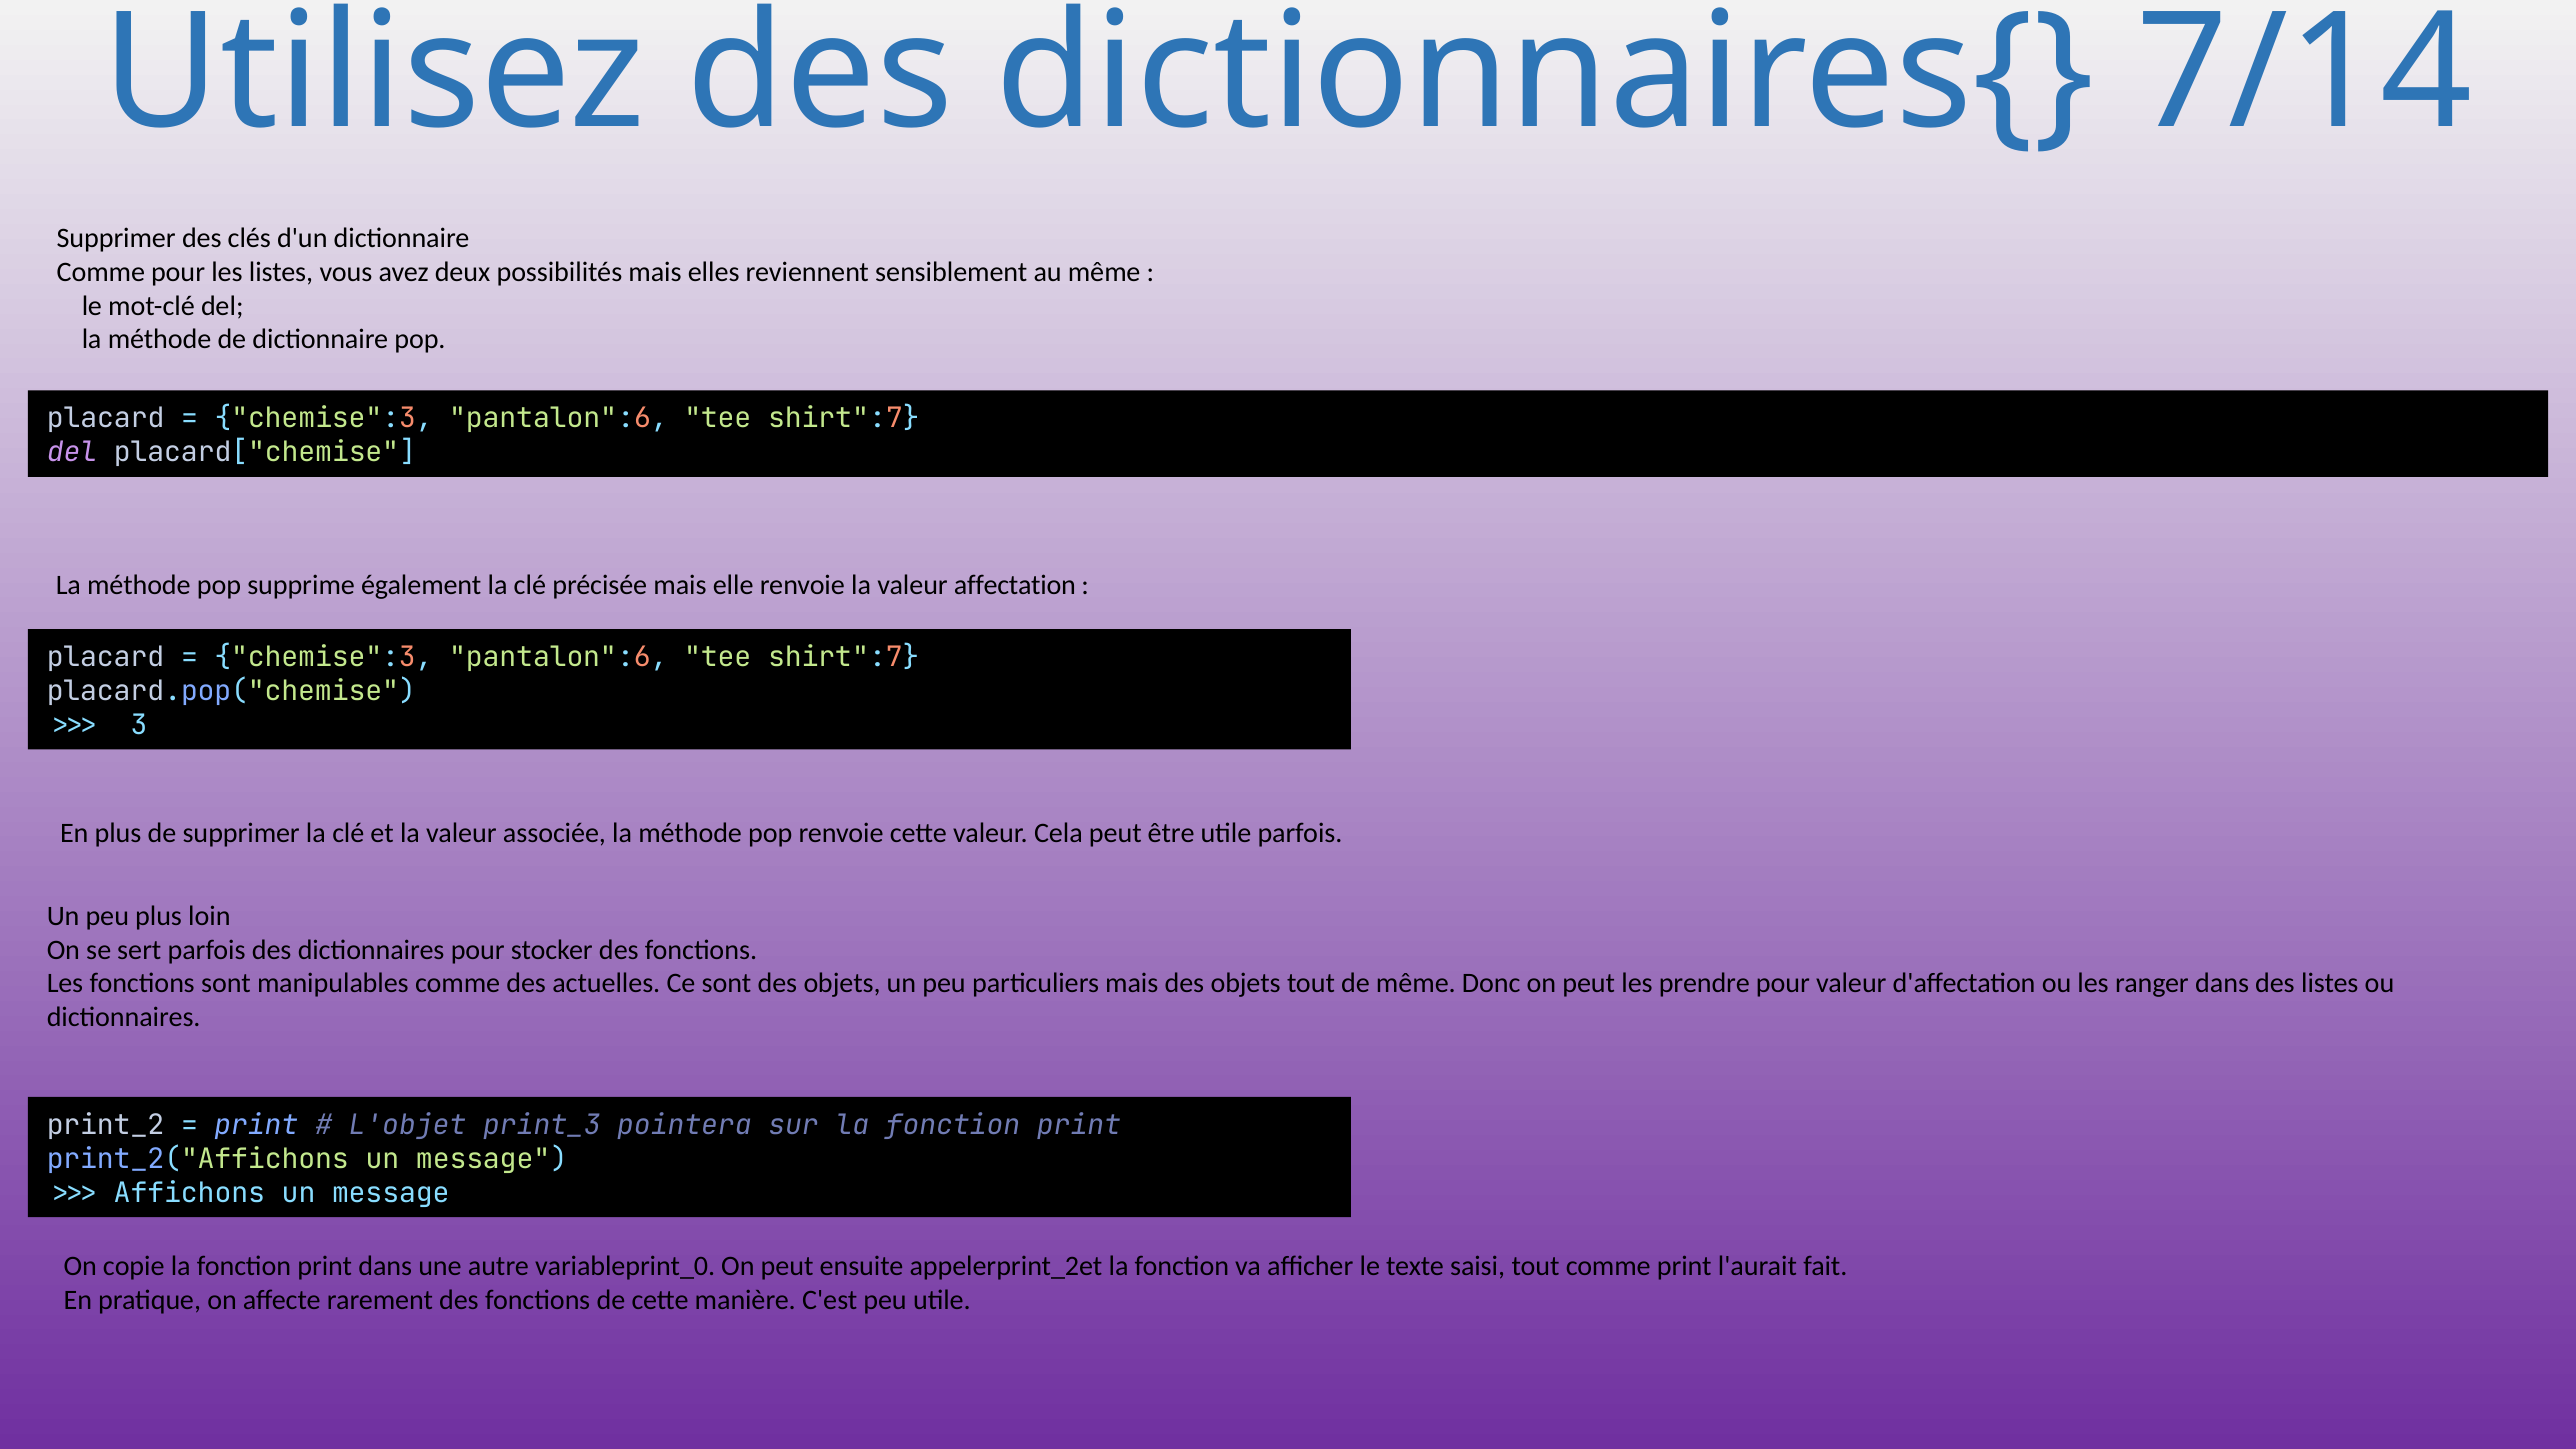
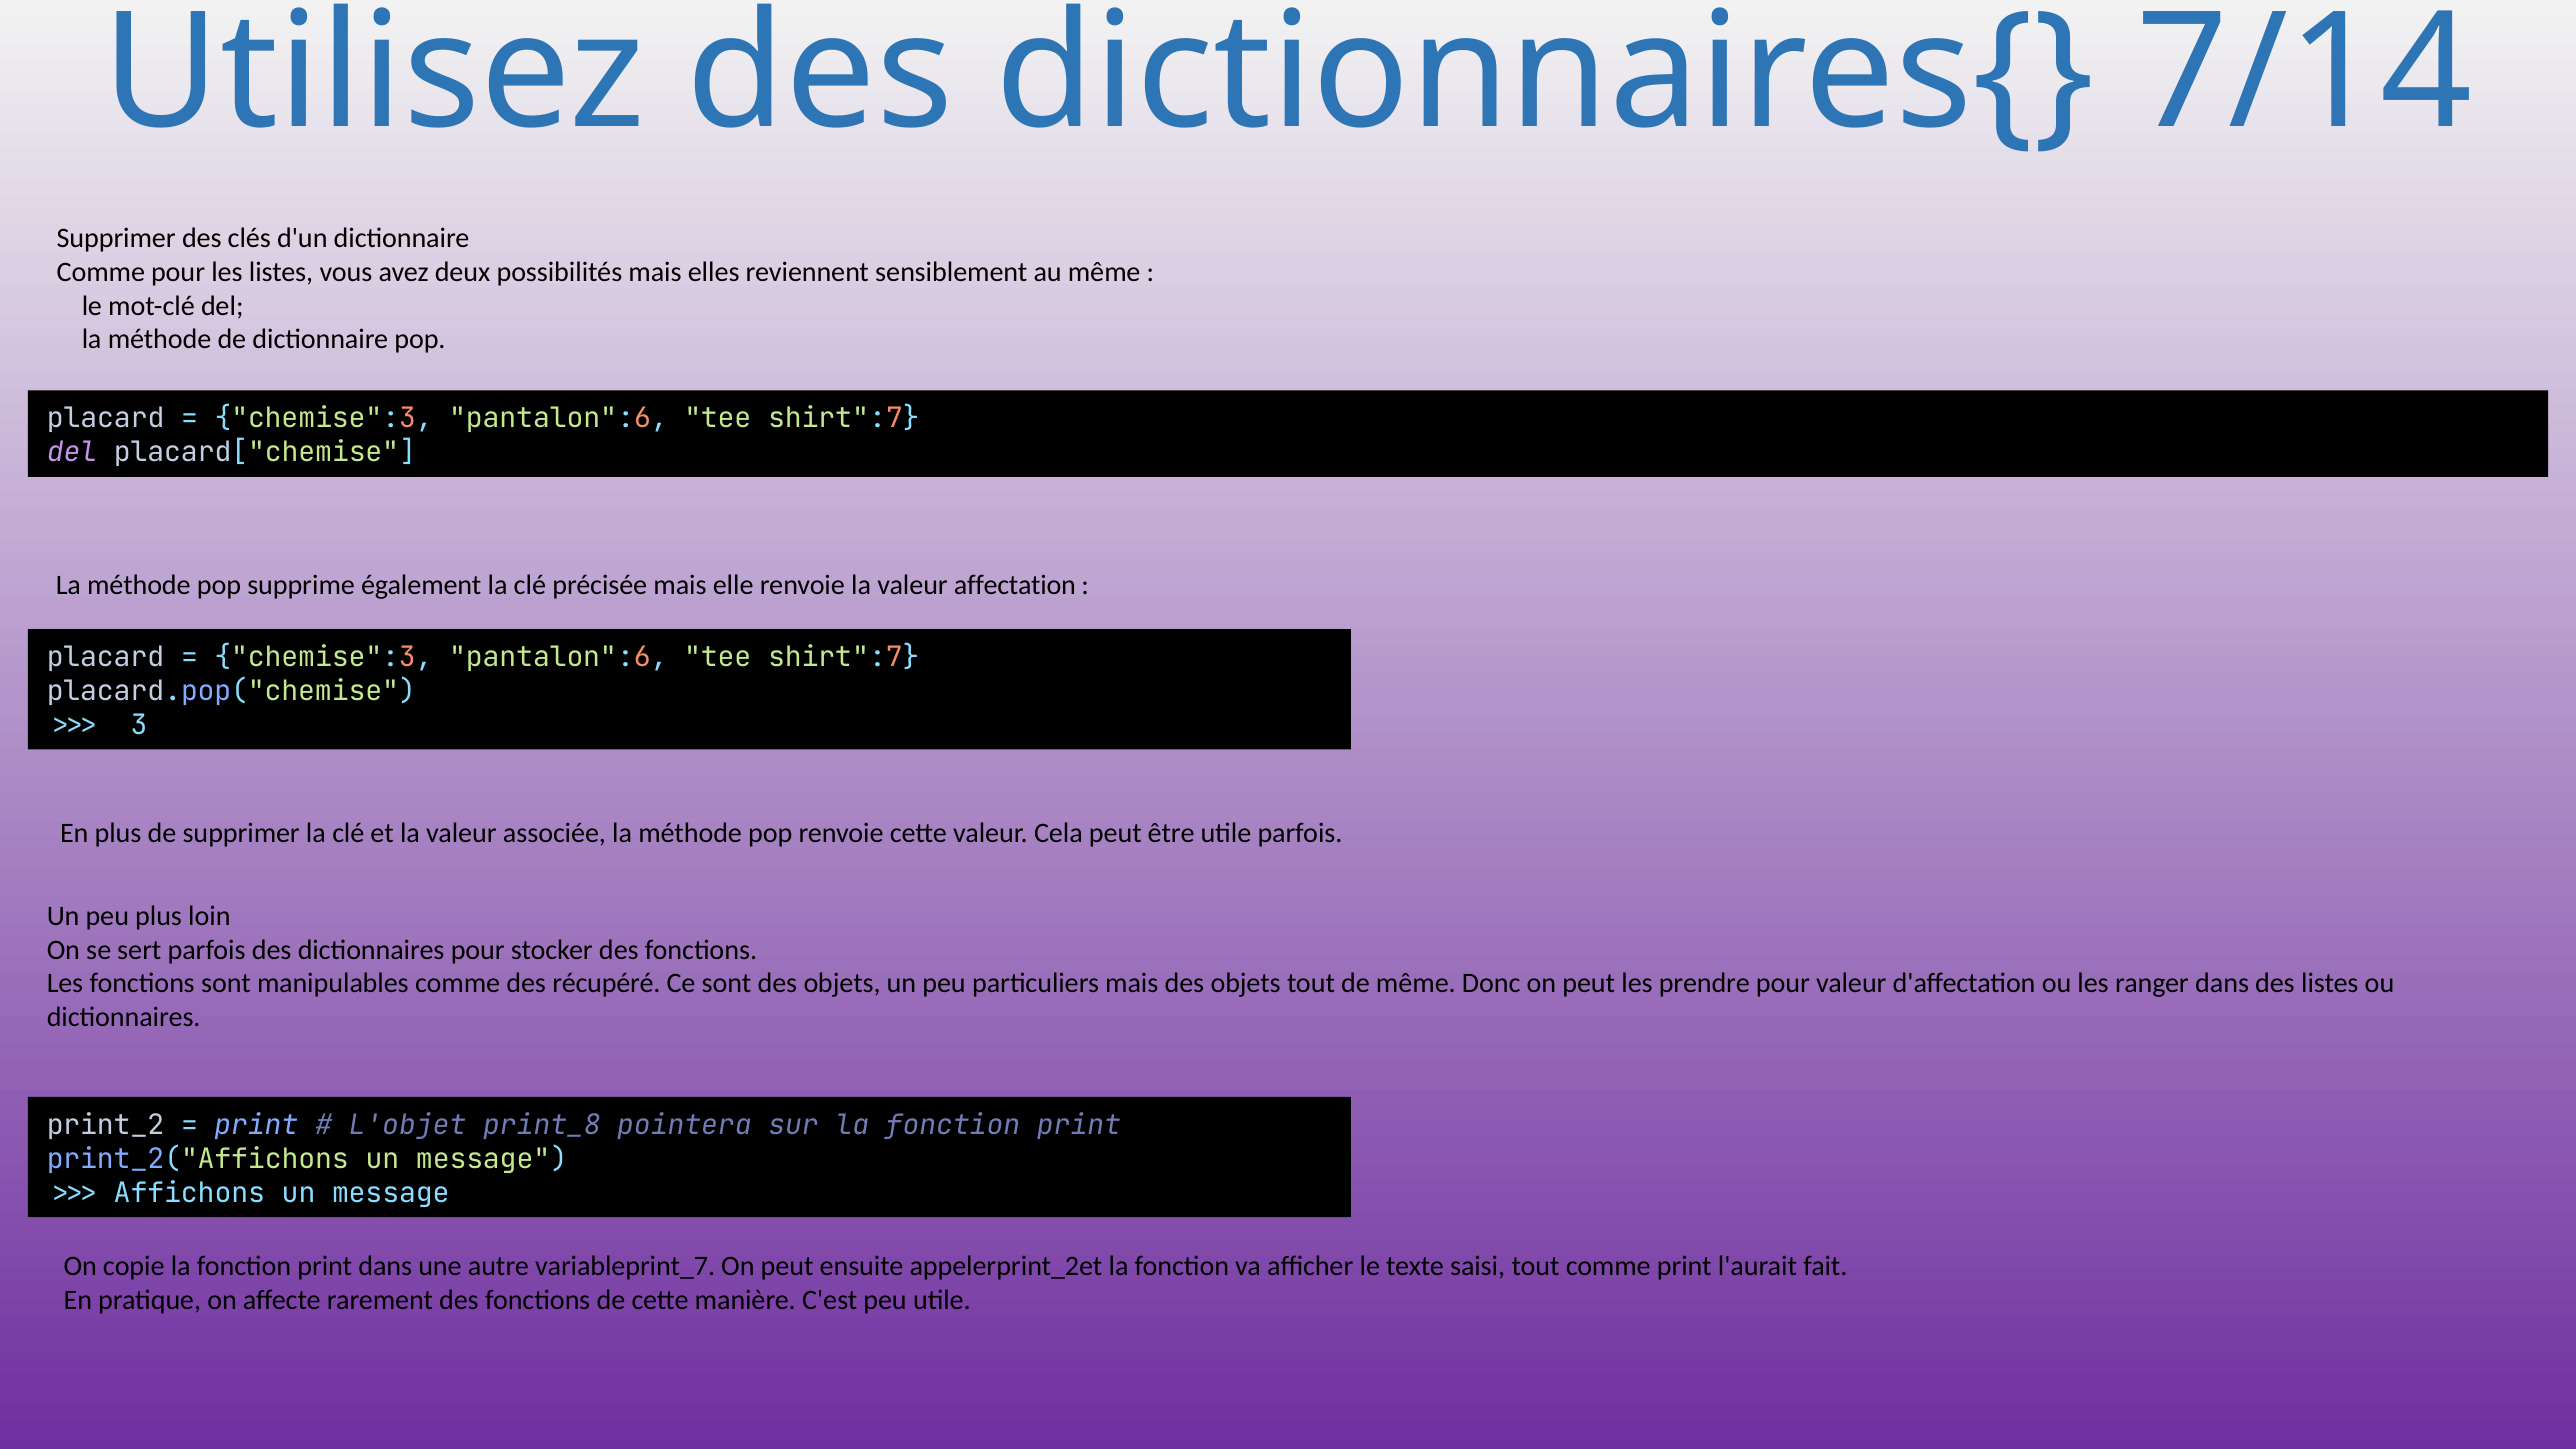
actuelles: actuelles -> récupéré
print_3: print_3 -> print_8
variableprint_0: variableprint_0 -> variableprint_7
